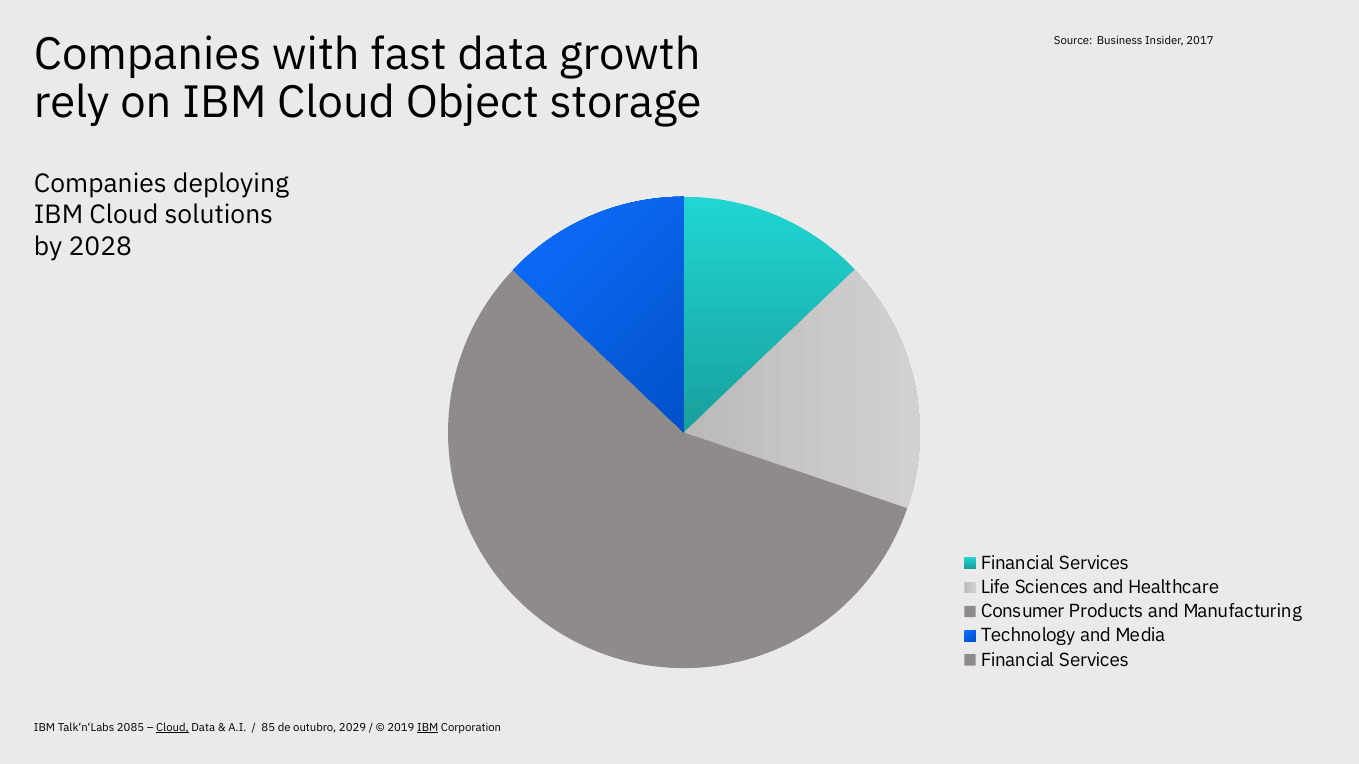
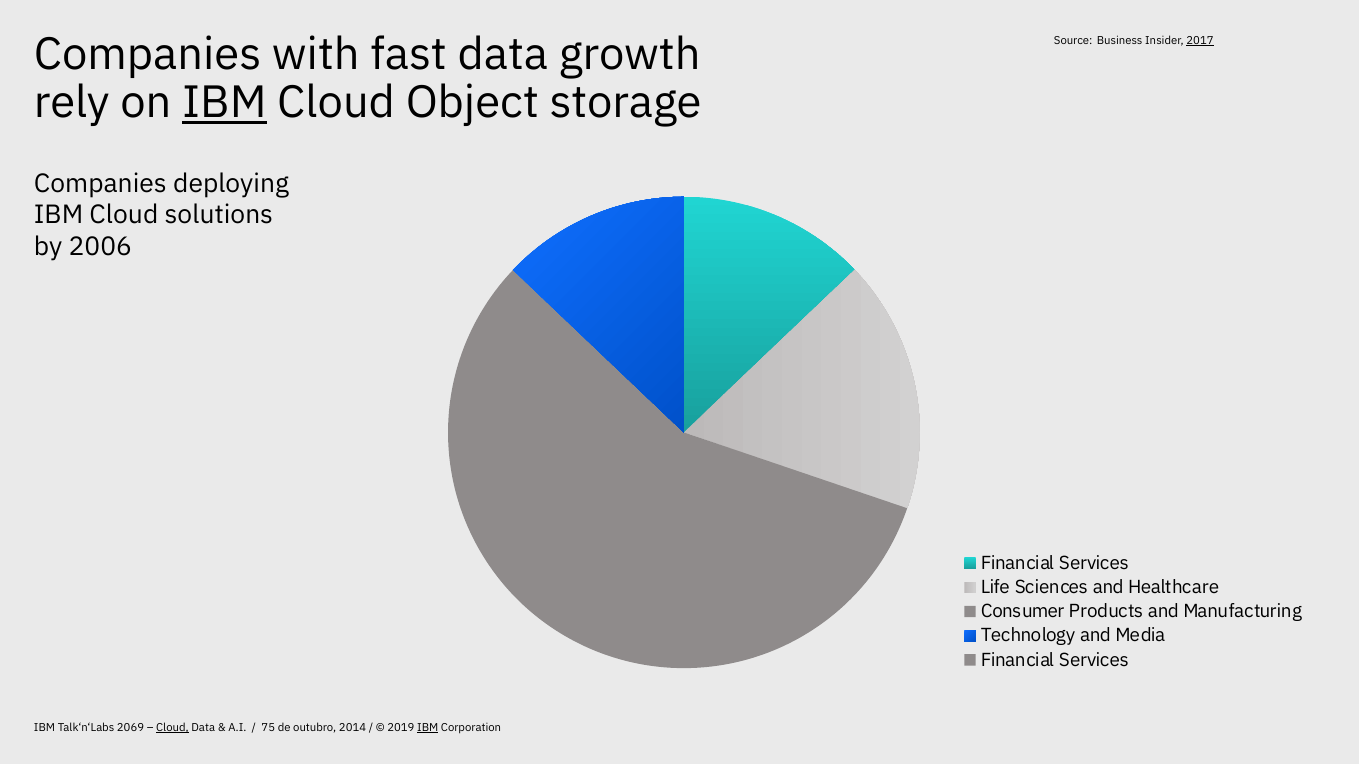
2017 underline: none -> present
IBM at (224, 103) underline: none -> present
2028: 2028 -> 2006
2085: 2085 -> 2069
85: 85 -> 75
2029: 2029 -> 2014
